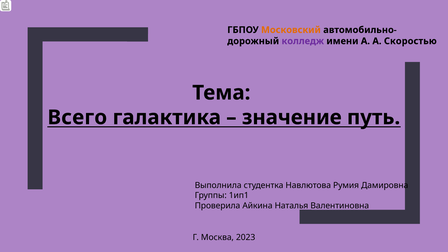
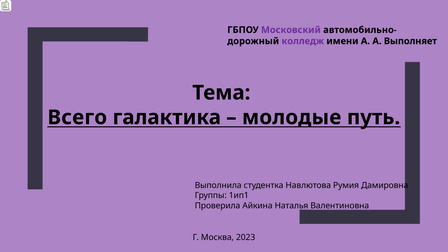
Московский colour: orange -> purple
Скоростью: Скоростью -> Выполняет
значение: значение -> молодые
